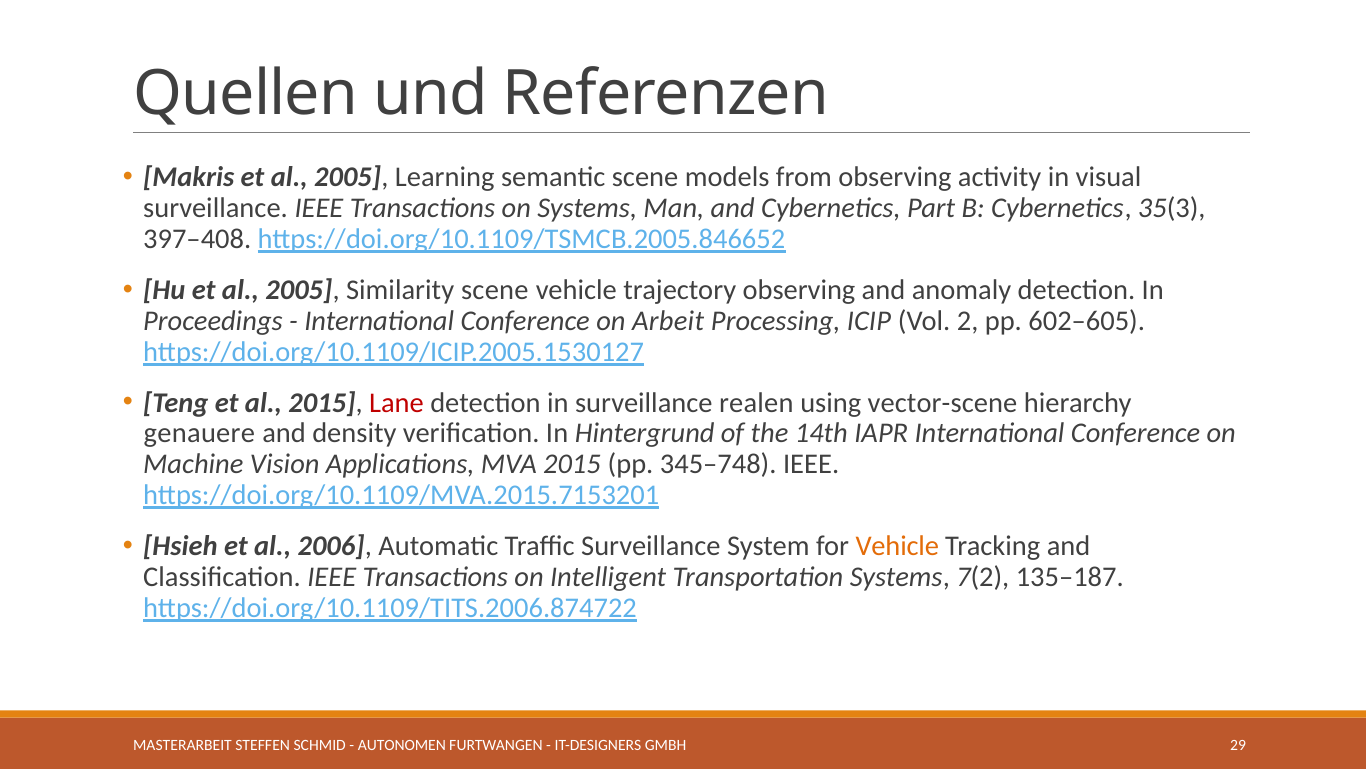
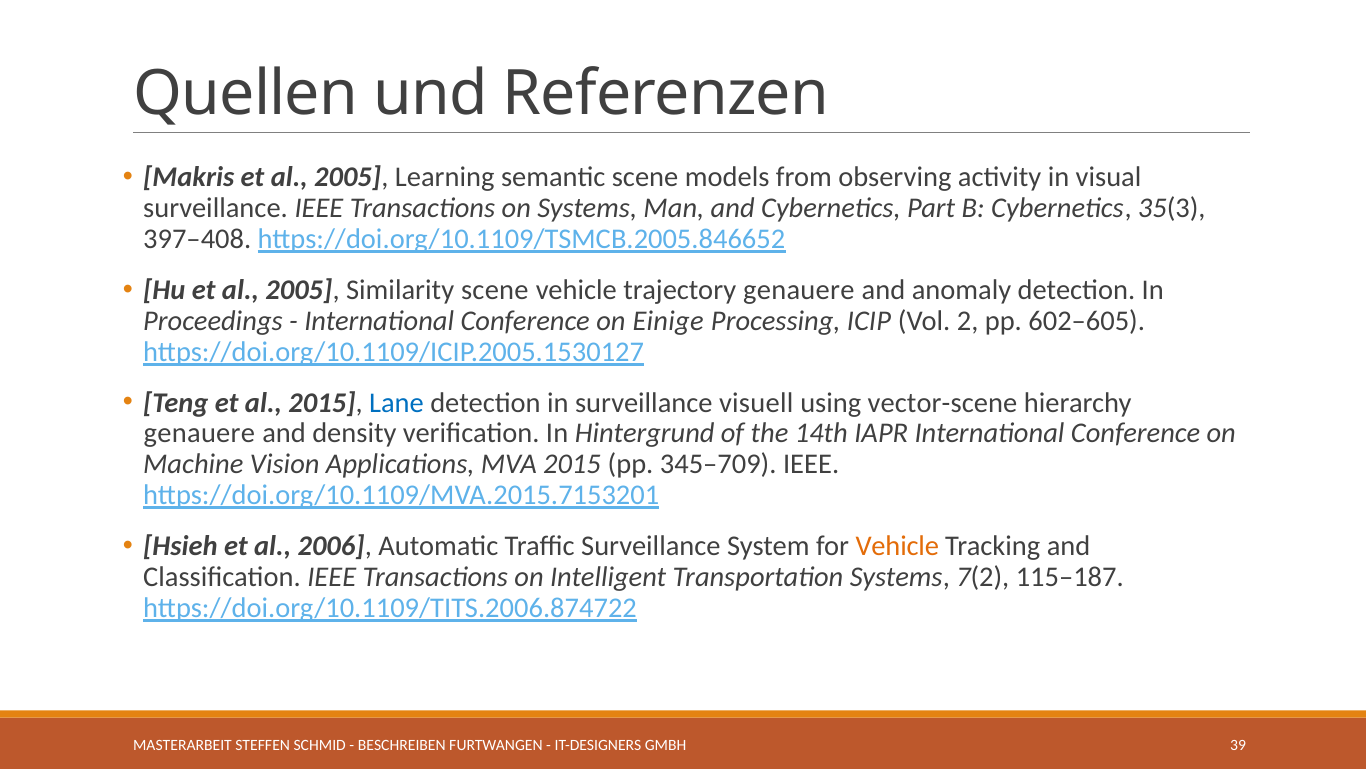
trajectory observing: observing -> genauere
Arbeit: Arbeit -> Einige
Lane colour: red -> blue
realen: realen -> visuell
345–748: 345–748 -> 345–709
135–187: 135–187 -> 115–187
AUTONOMEN: AUTONOMEN -> BESCHREIBEN
29: 29 -> 39
